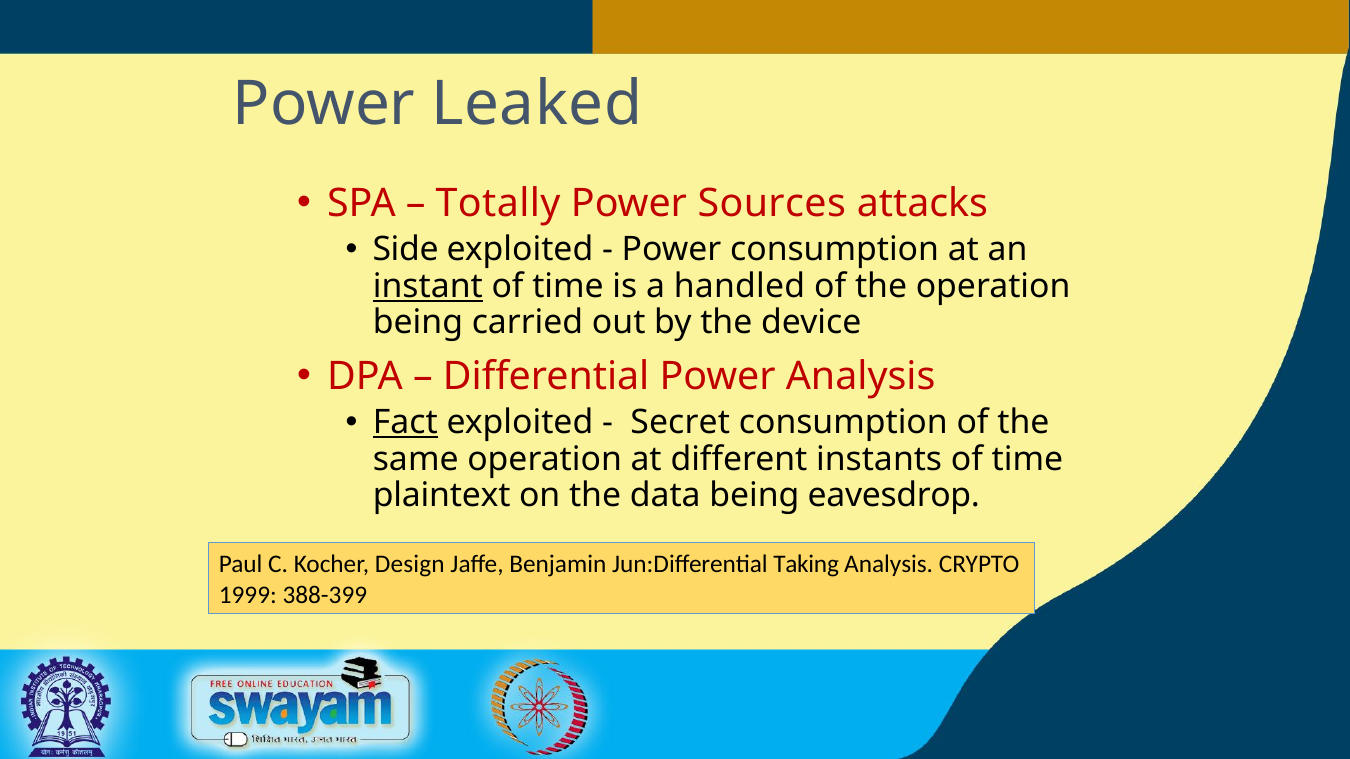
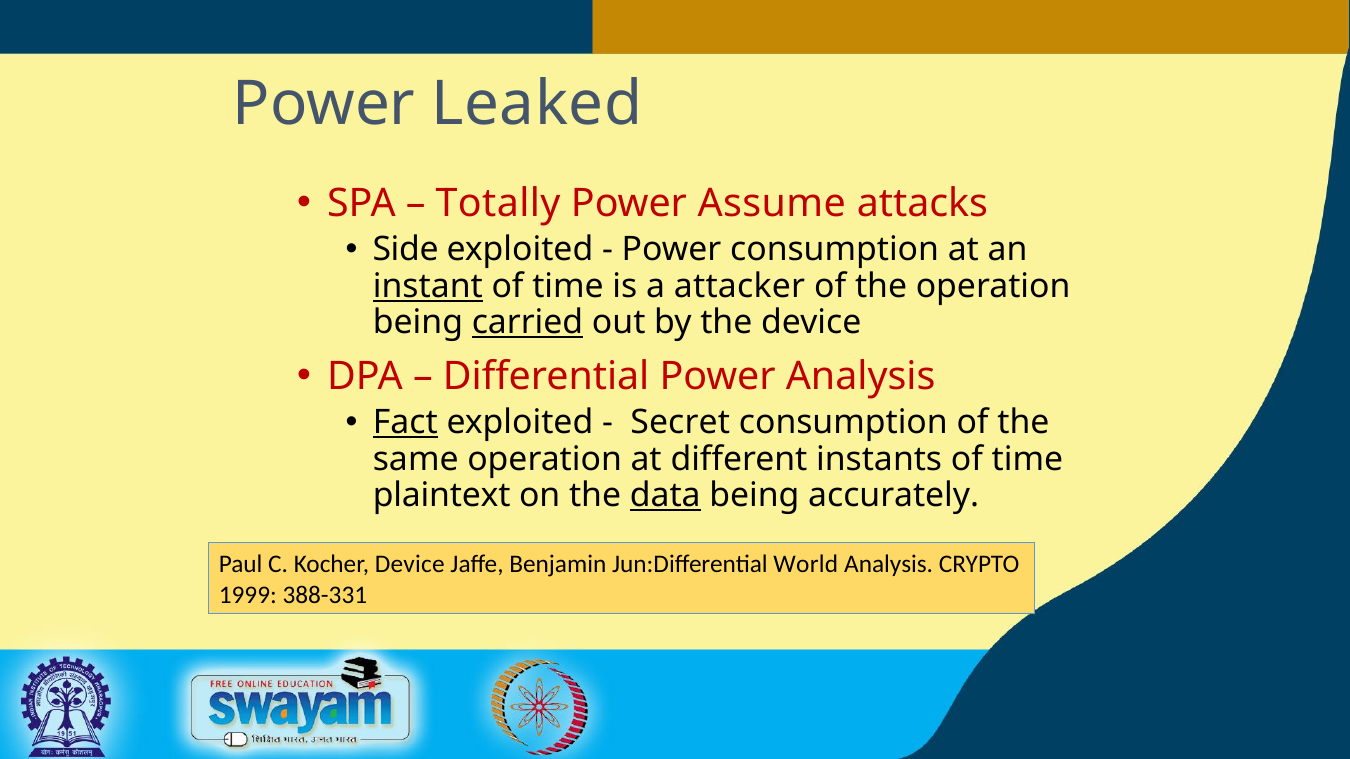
Sources: Sources -> Assume
handled: handled -> attacker
carried underline: none -> present
data underline: none -> present
eavesdrop: eavesdrop -> accurately
Kocher Design: Design -> Device
Taking: Taking -> World
388-399: 388-399 -> 388-331
